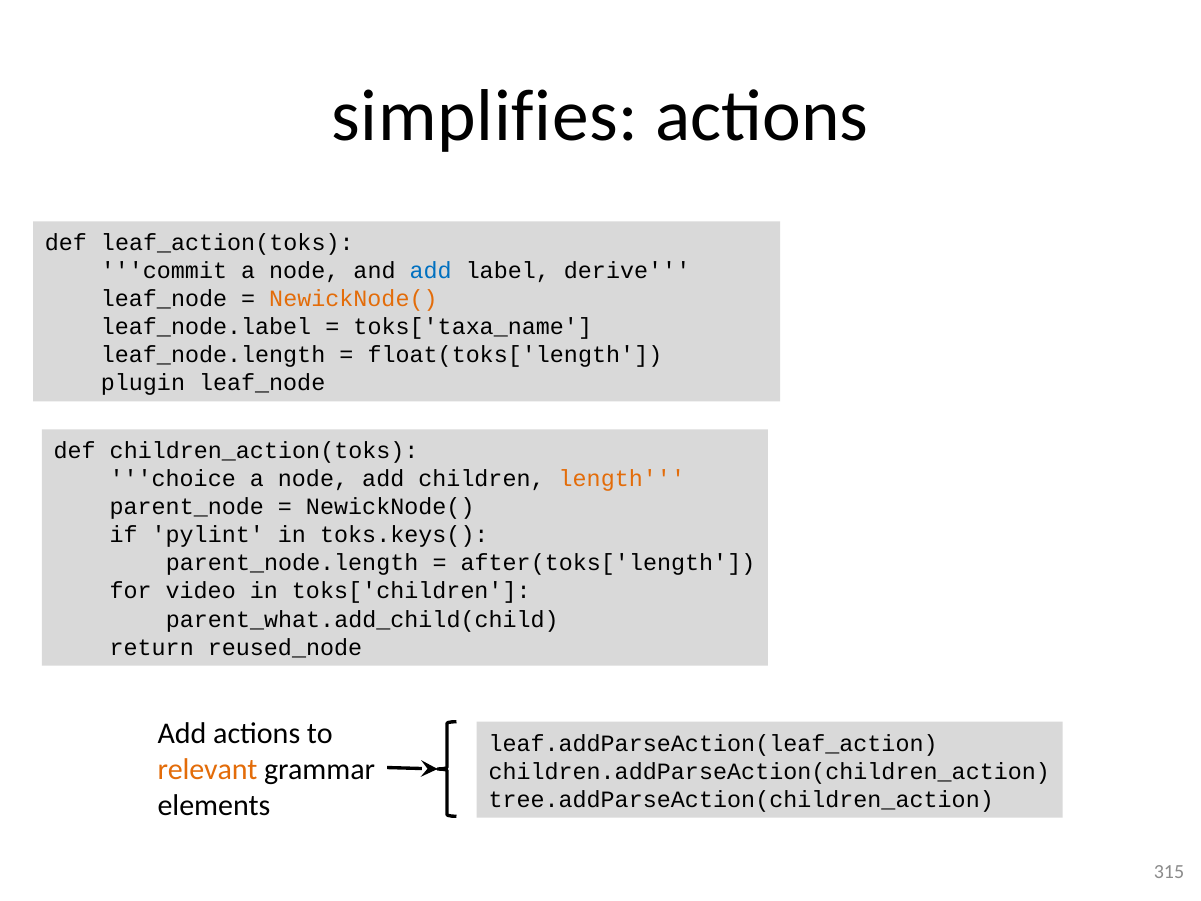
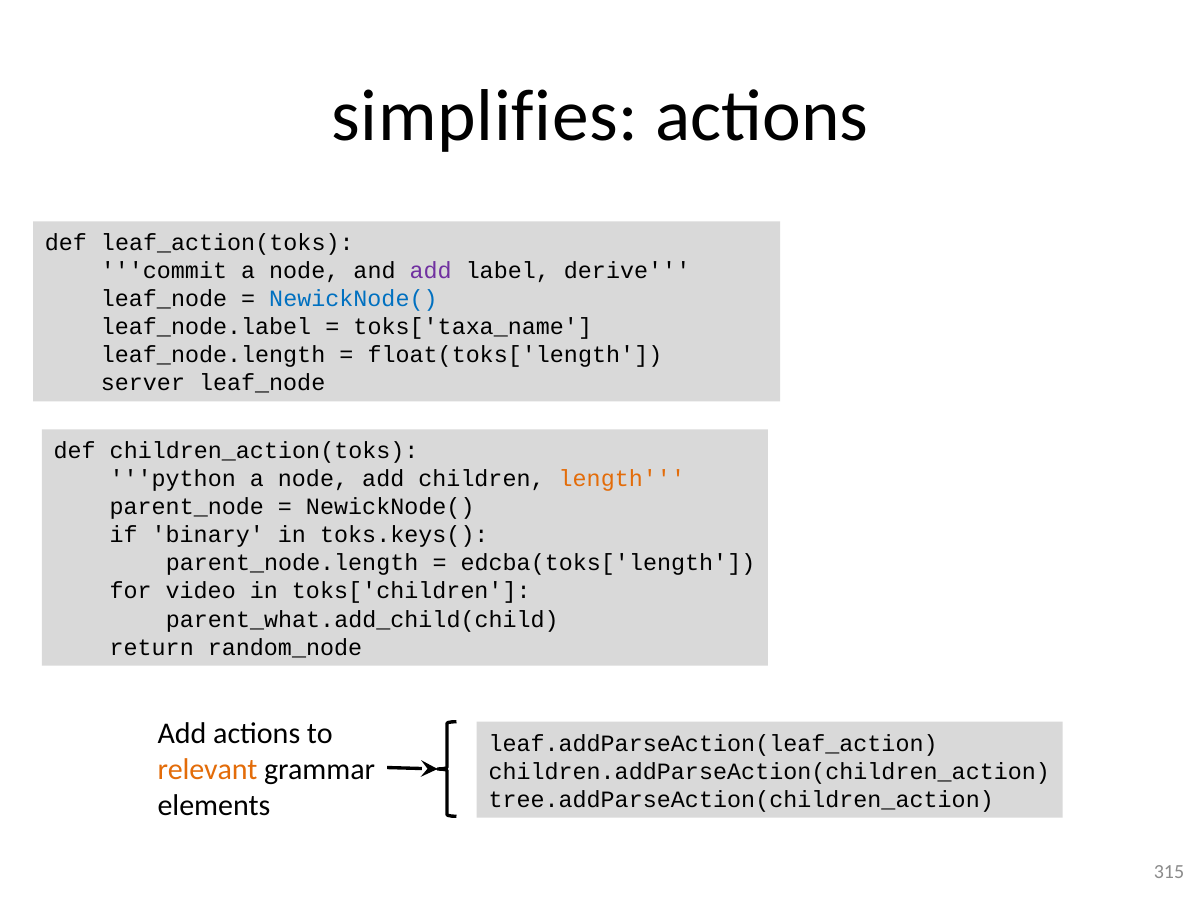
add at (431, 271) colour: blue -> purple
NewickNode( at (353, 299) colour: orange -> blue
plugin: plugin -> server
choice: choice -> python
pylint: pylint -> binary
after(toks['length: after(toks['length -> edcba(toks['length
reused_node: reused_node -> random_node
